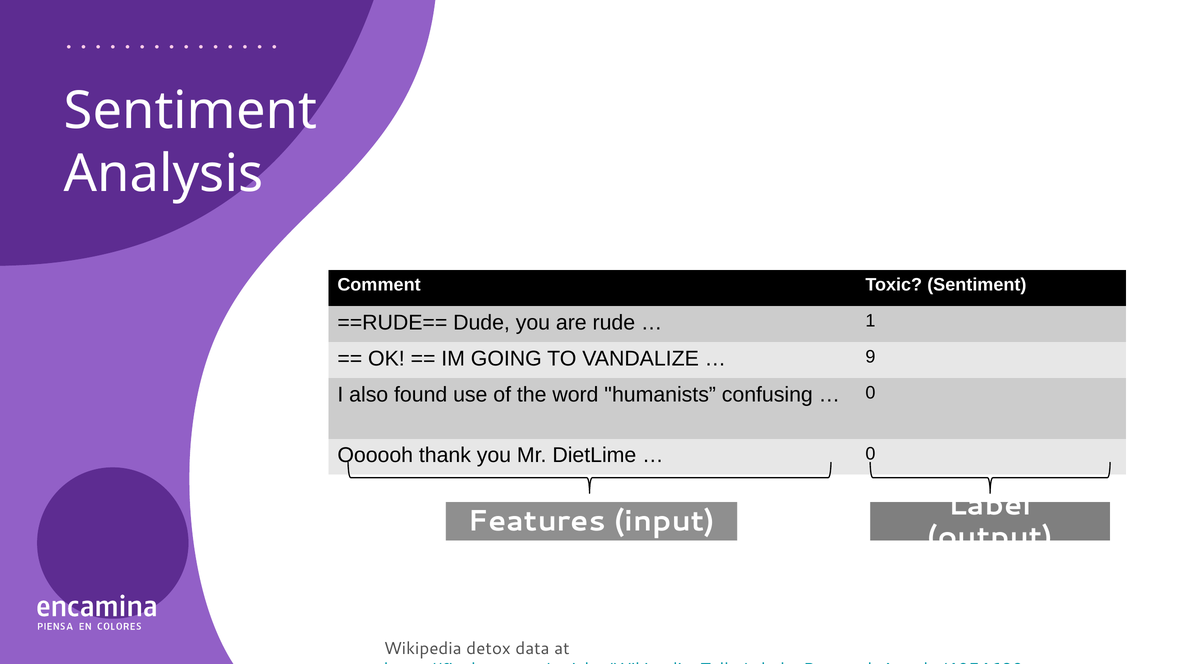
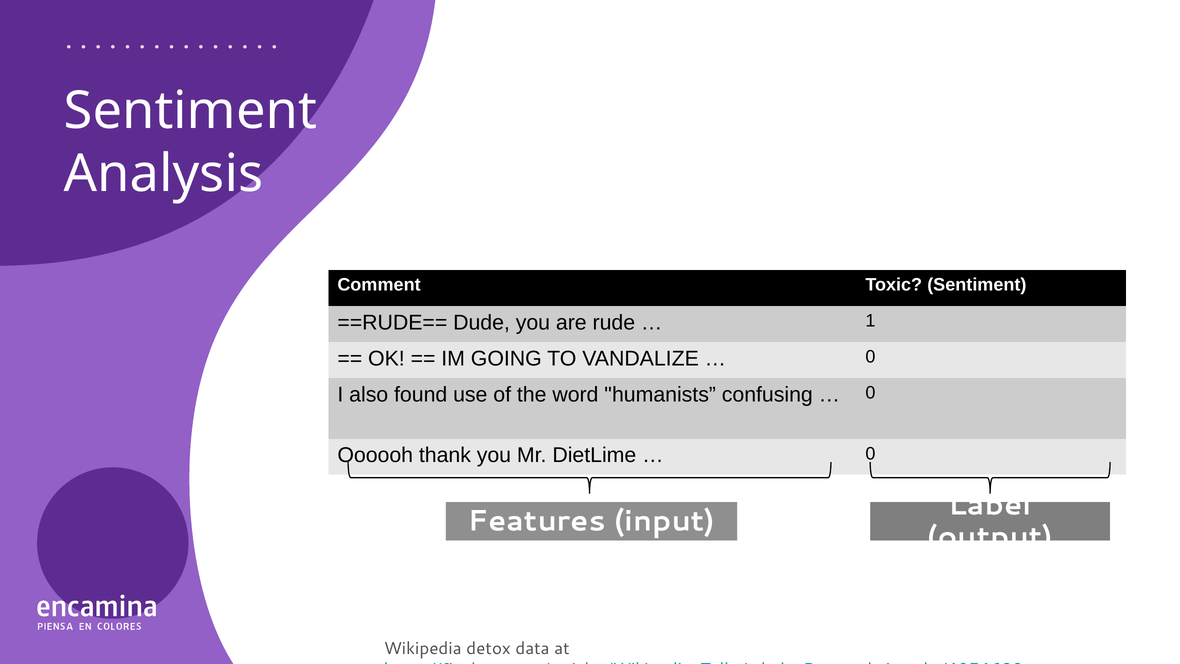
9 at (870, 357): 9 -> 0
